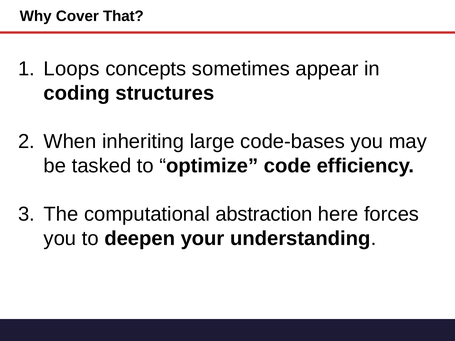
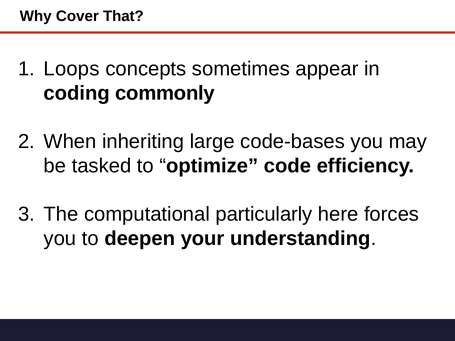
structures: structures -> commonly
abstraction: abstraction -> particularly
